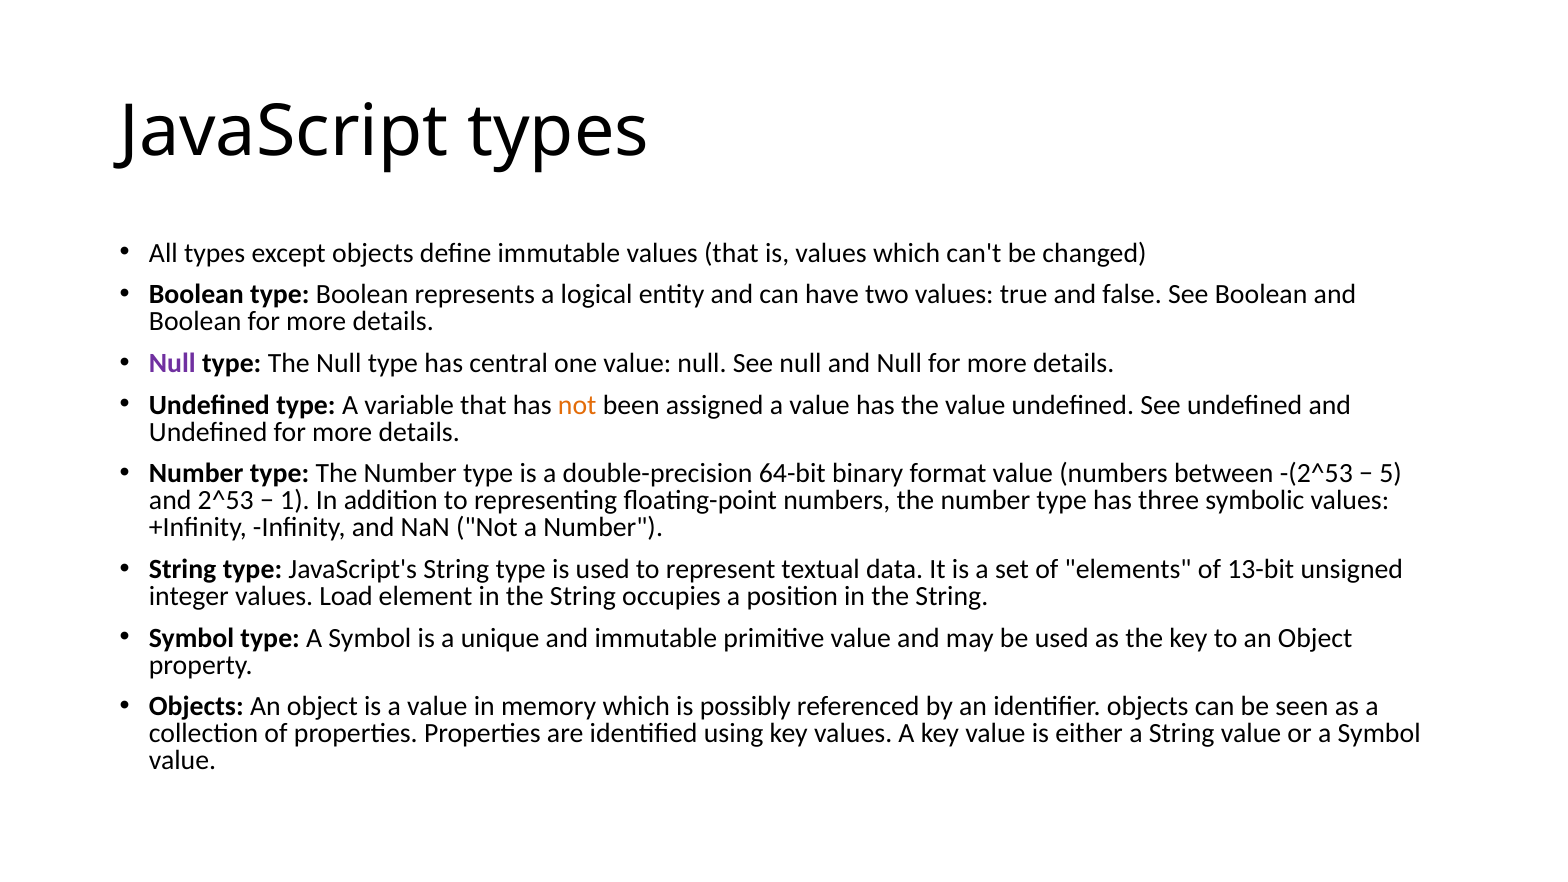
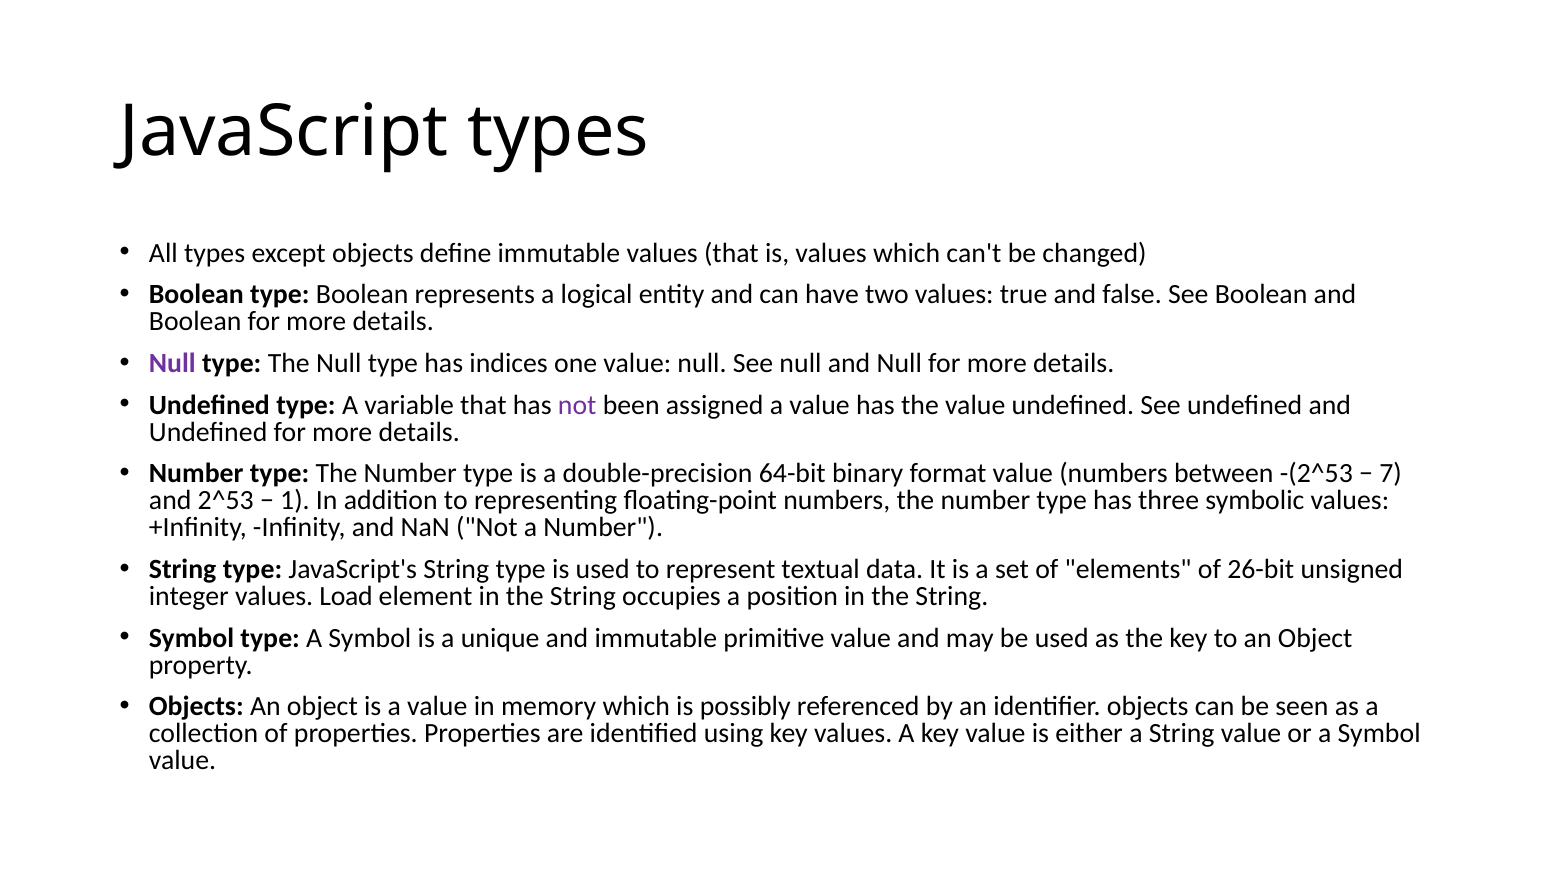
central: central -> indices
not at (577, 405) colour: orange -> purple
5: 5 -> 7
13-bit: 13-bit -> 26-bit
